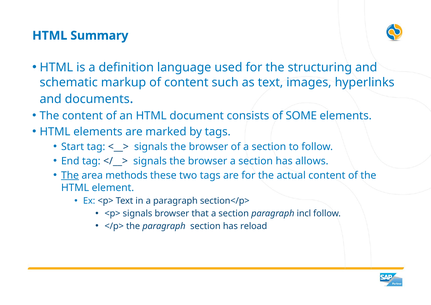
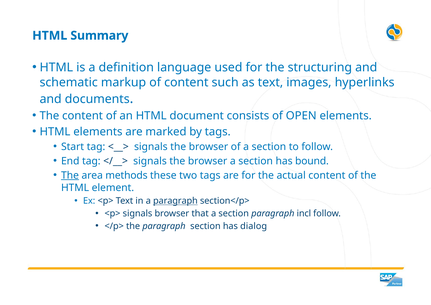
SOME: SOME -> OPEN
allows: allows -> bound
paragraph at (175, 201) underline: none -> present
reload: reload -> dialog
